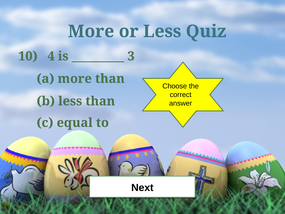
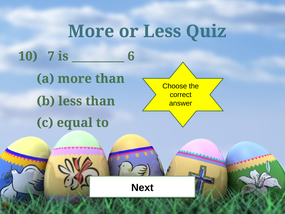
4: 4 -> 7
3: 3 -> 6
